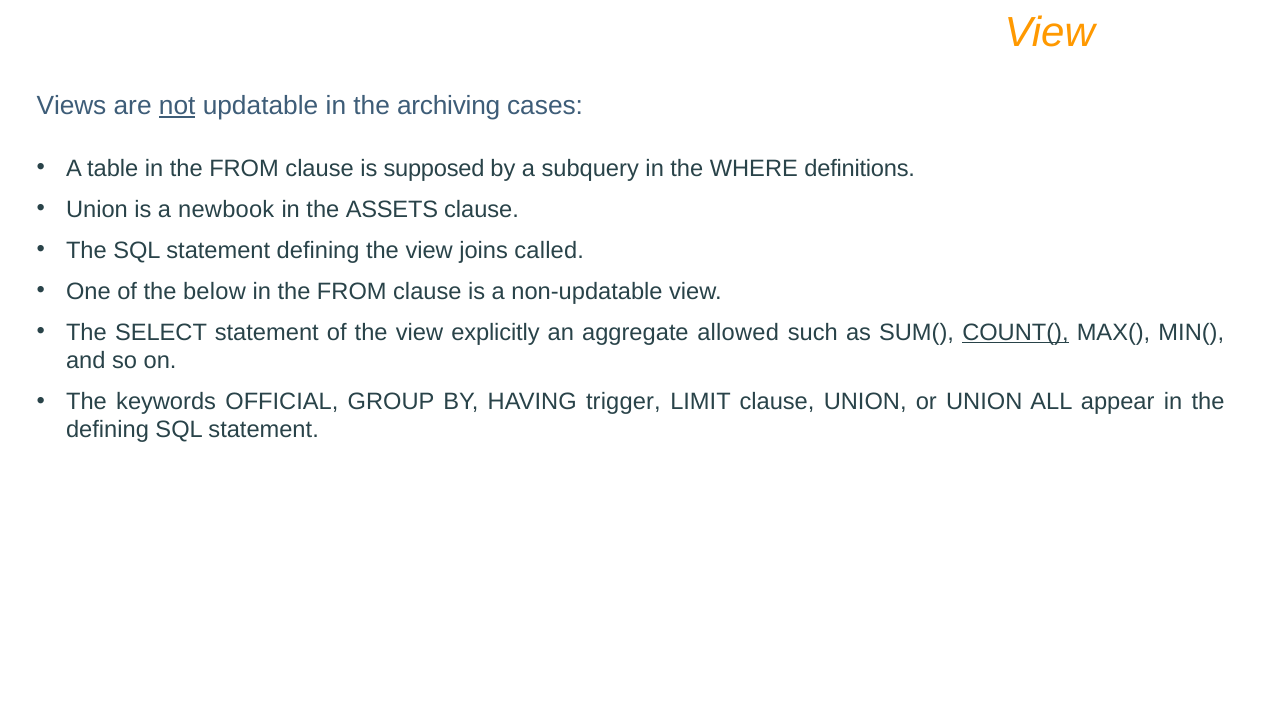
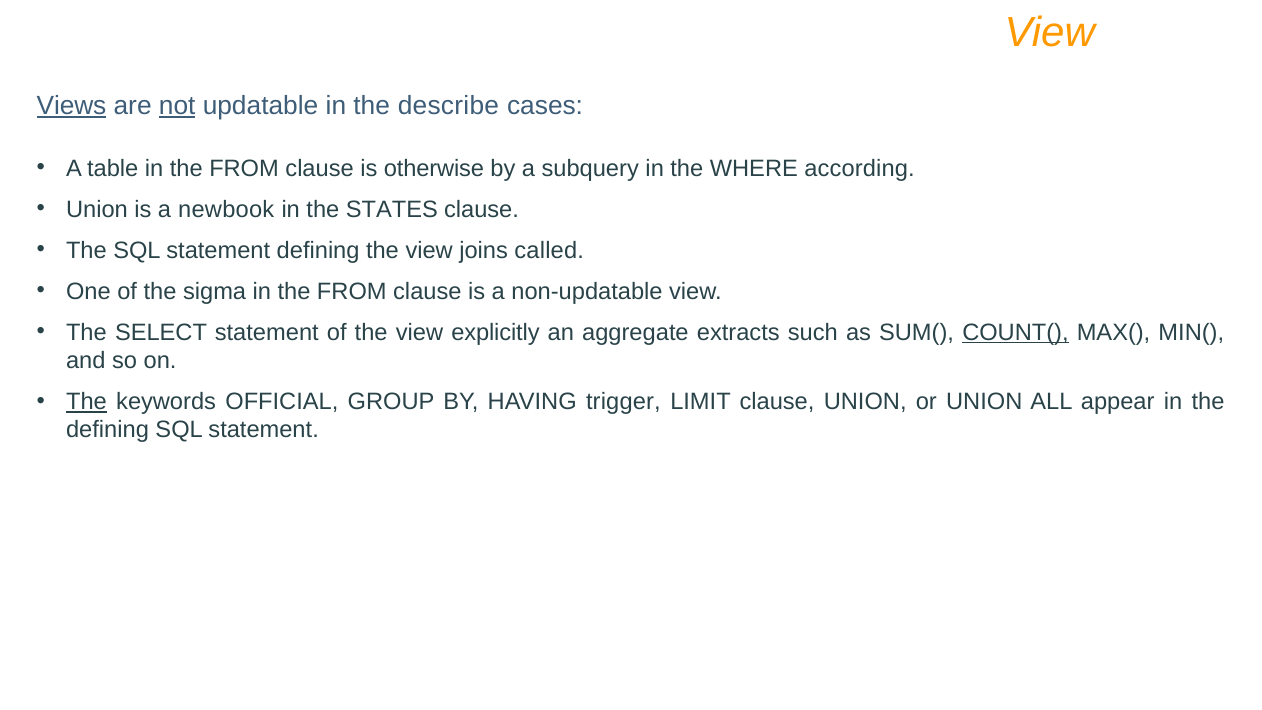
Views underline: none -> present
archiving: archiving -> describe
supposed: supposed -> otherwise
definitions: definitions -> according
ASSETS: ASSETS -> STATES
below: below -> sigma
allowed: allowed -> extracts
The at (87, 402) underline: none -> present
